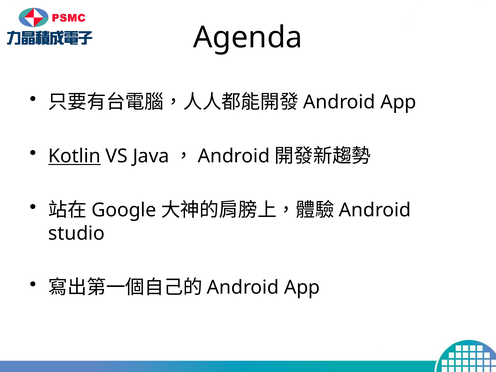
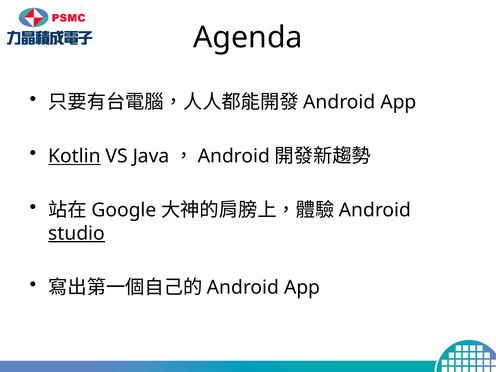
studio underline: none -> present
